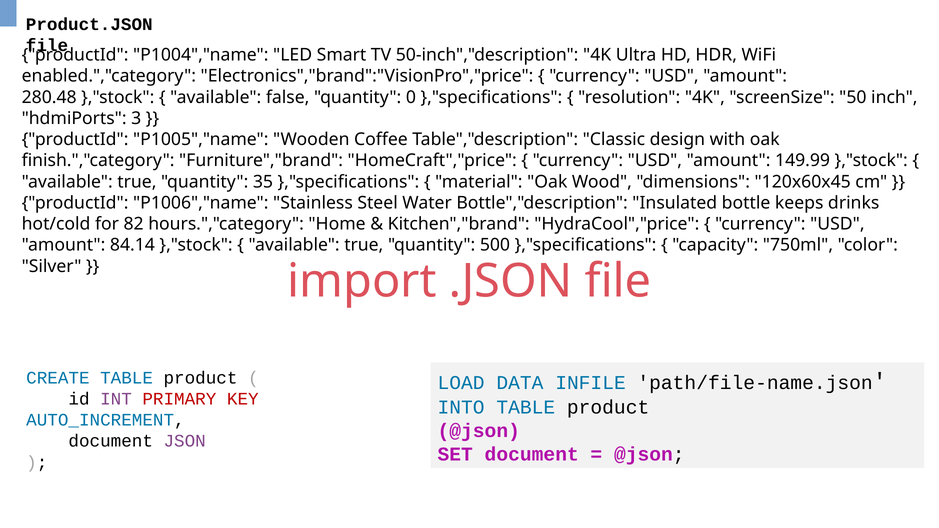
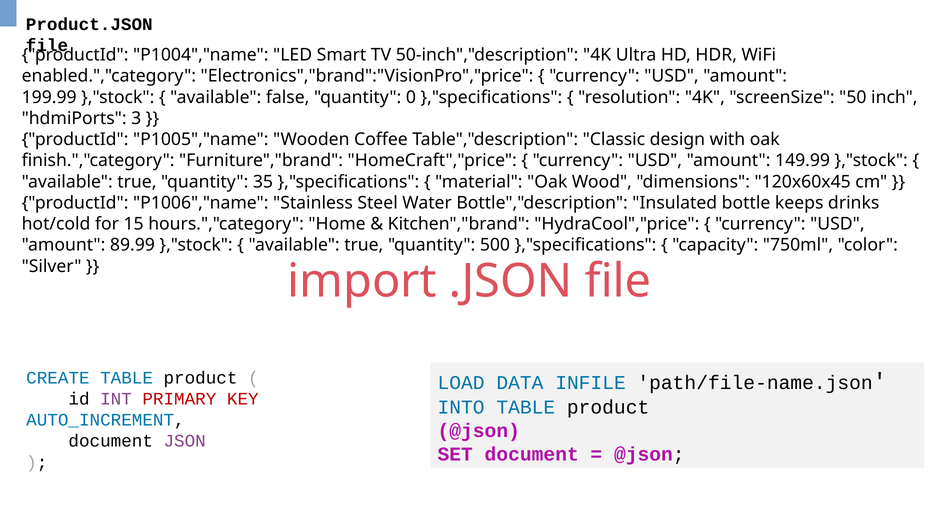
280.48: 280.48 -> 199.99
82: 82 -> 15
84.14: 84.14 -> 89.99
